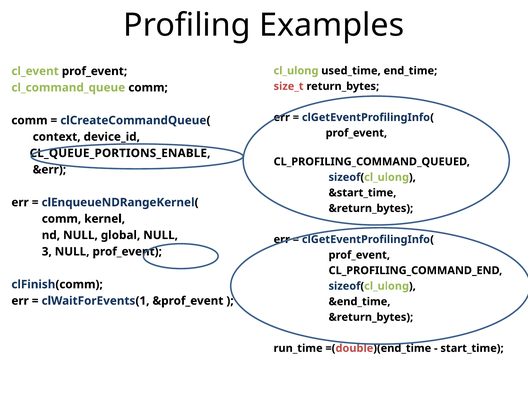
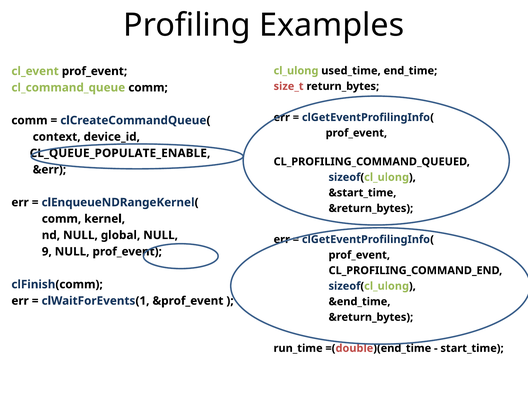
CL_QUEUE_PORTIONS_ENABLE: CL_QUEUE_PORTIONS_ENABLE -> CL_QUEUE_POPULATE_ENABLE
3: 3 -> 9
